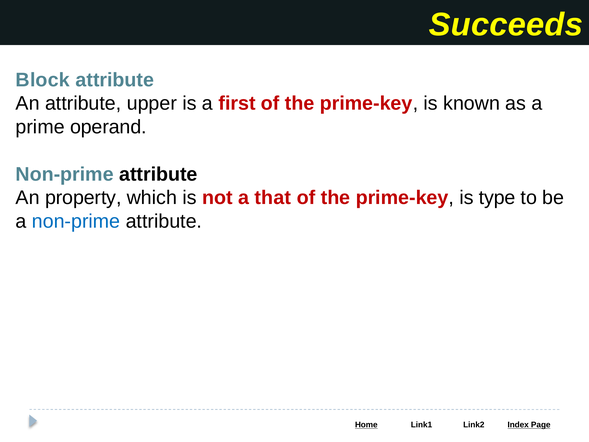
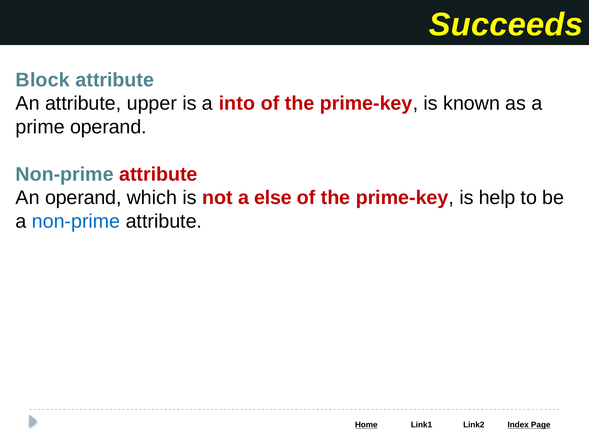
first: first -> into
attribute at (158, 174) colour: black -> red
An property: property -> operand
that: that -> else
type: type -> help
